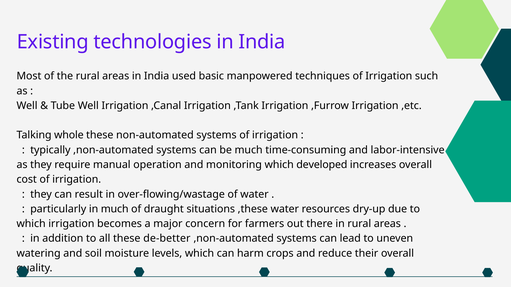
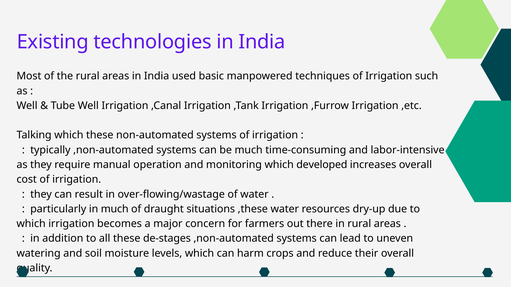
Talking whole: whole -> which
de-better: de-better -> de-stages
